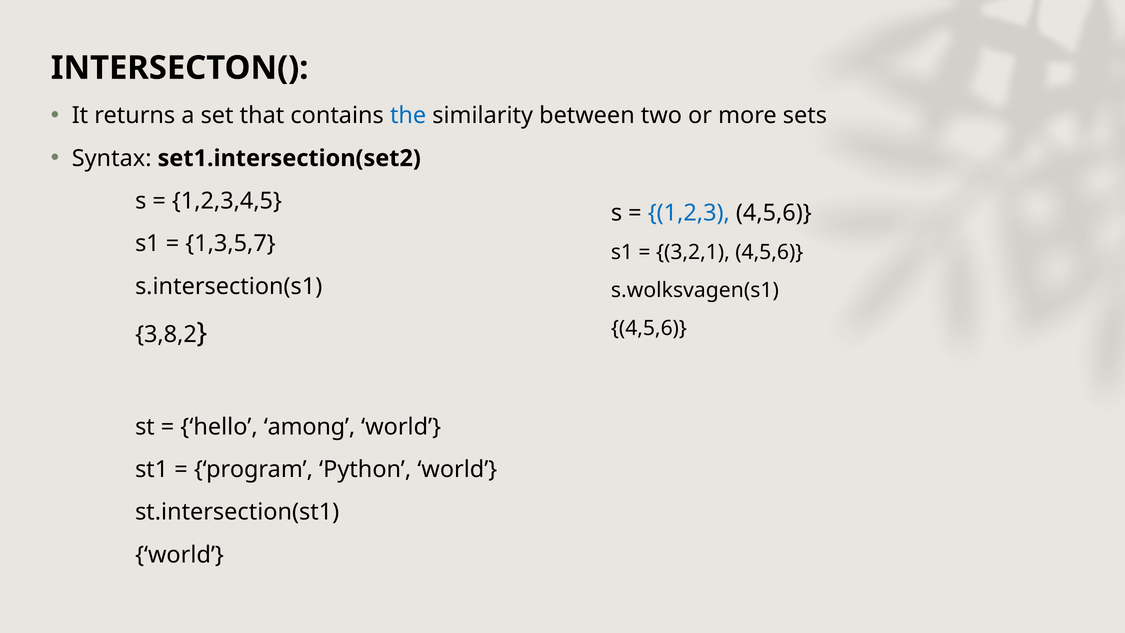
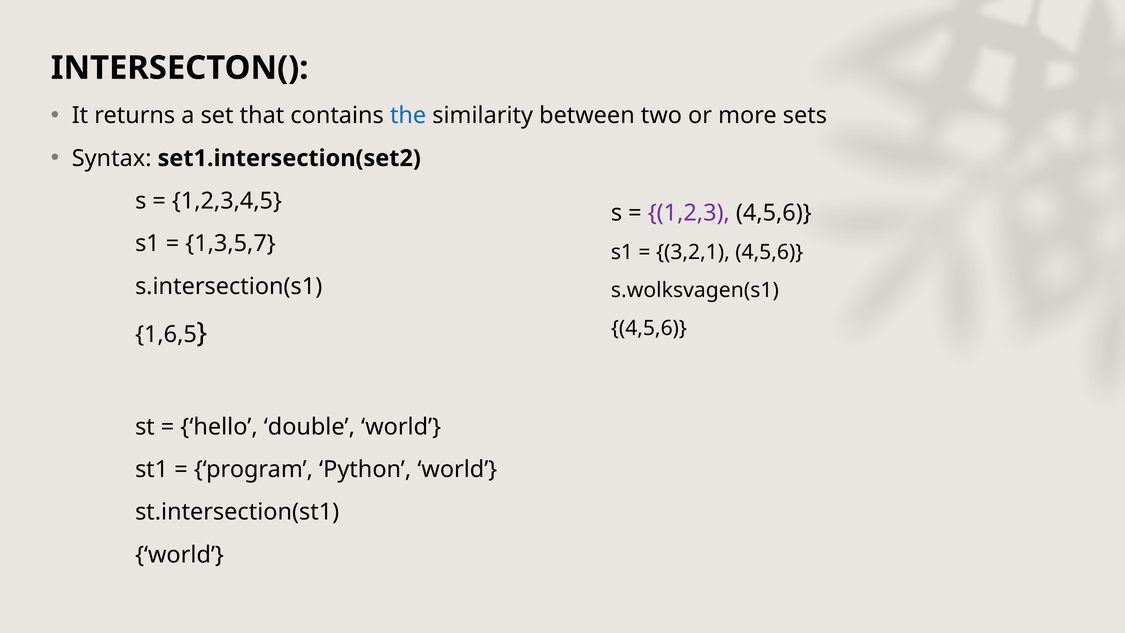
1,2,3 colour: blue -> purple
3,8,2: 3,8,2 -> 1,6,5
among: among -> double
